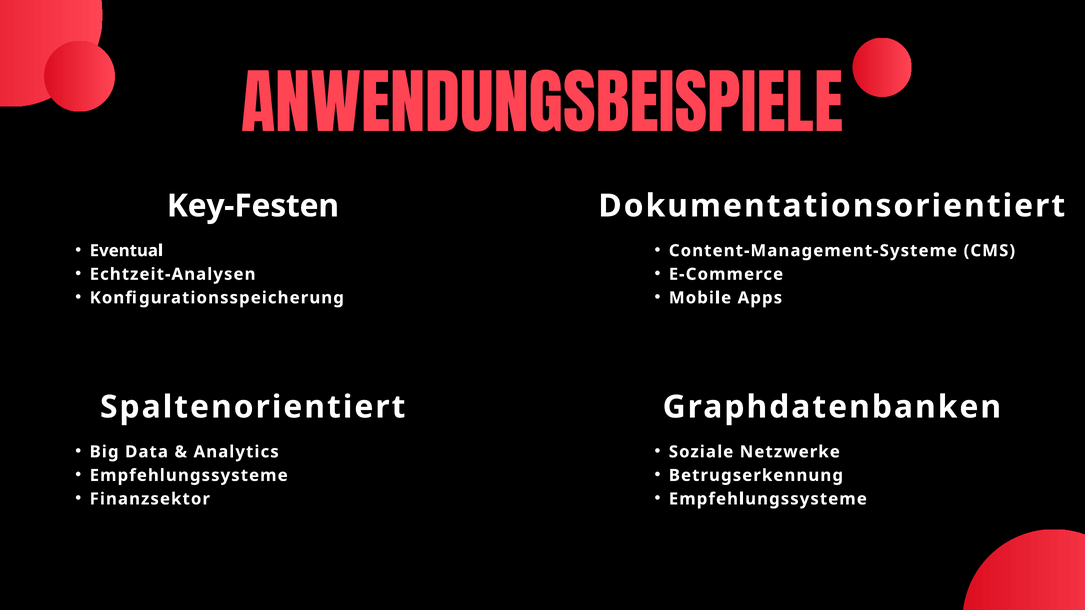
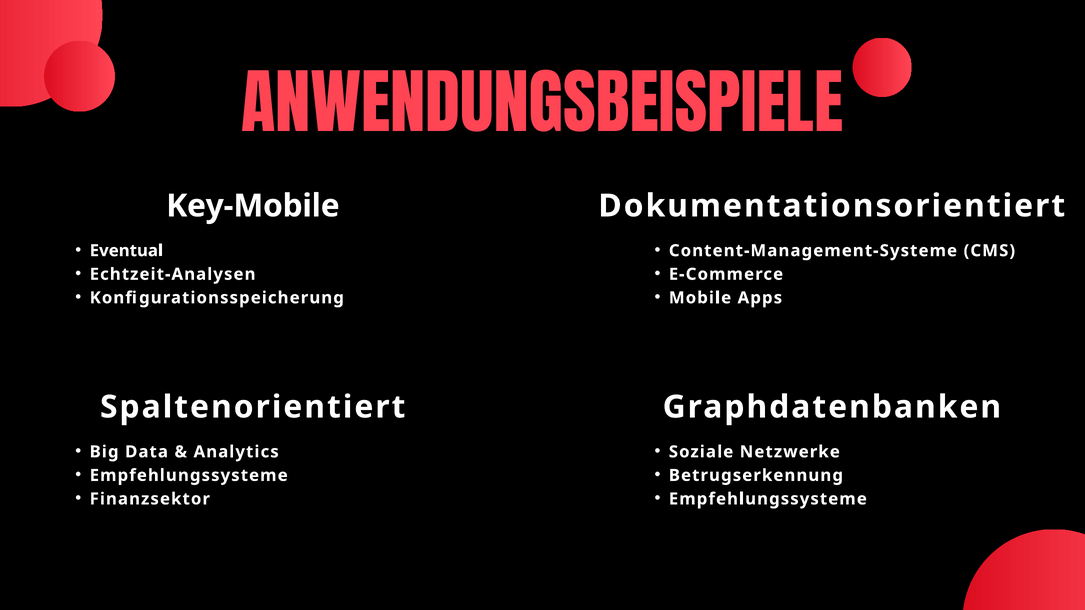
Key-Festen: Key-Festen -> Key-Mobile
